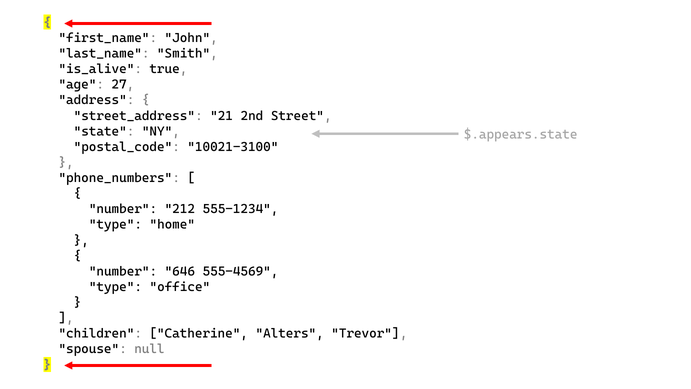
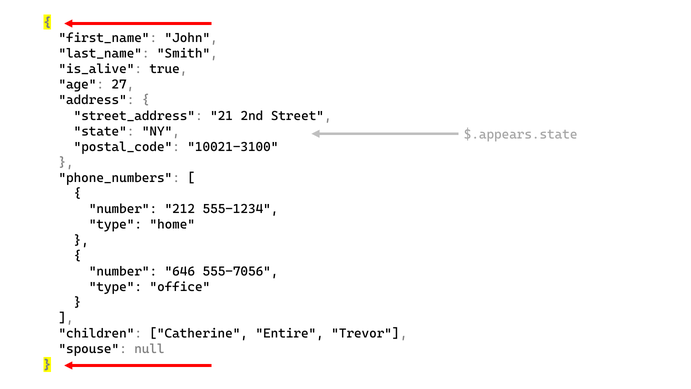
555-4569: 555-4569 -> 555-7056
Alters: Alters -> Entire
